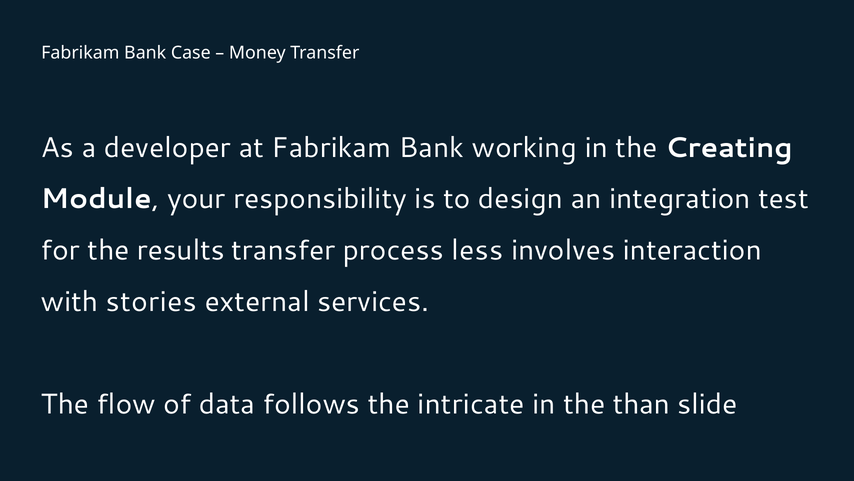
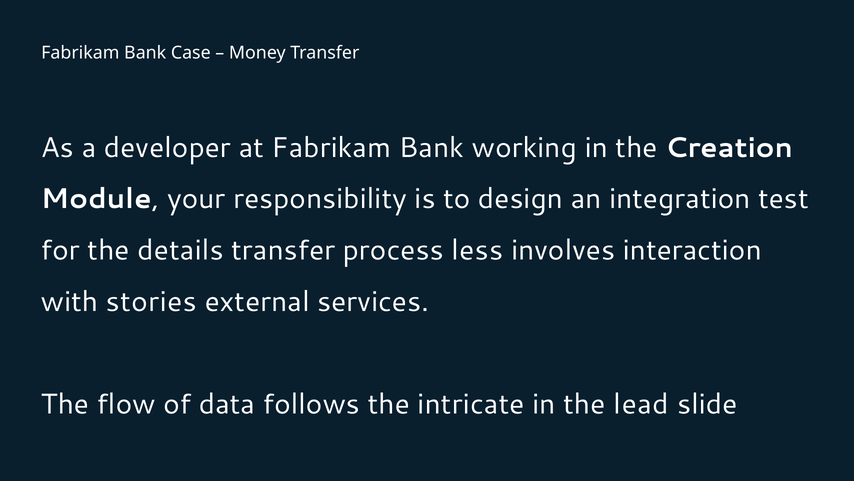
Creating: Creating -> Creation
results: results -> details
than: than -> lead
